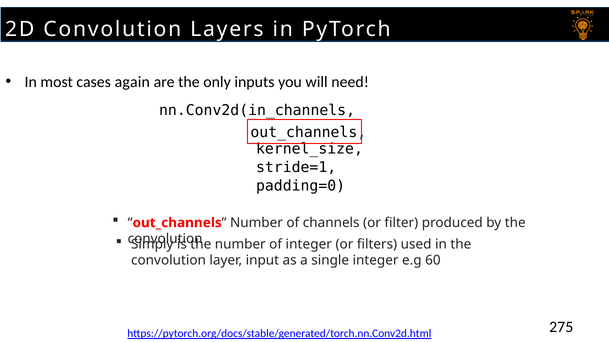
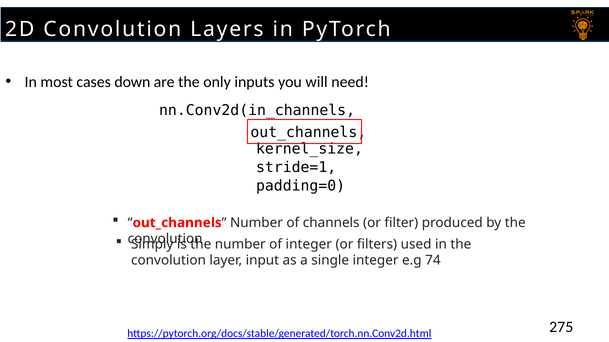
again: again -> down
60: 60 -> 74
